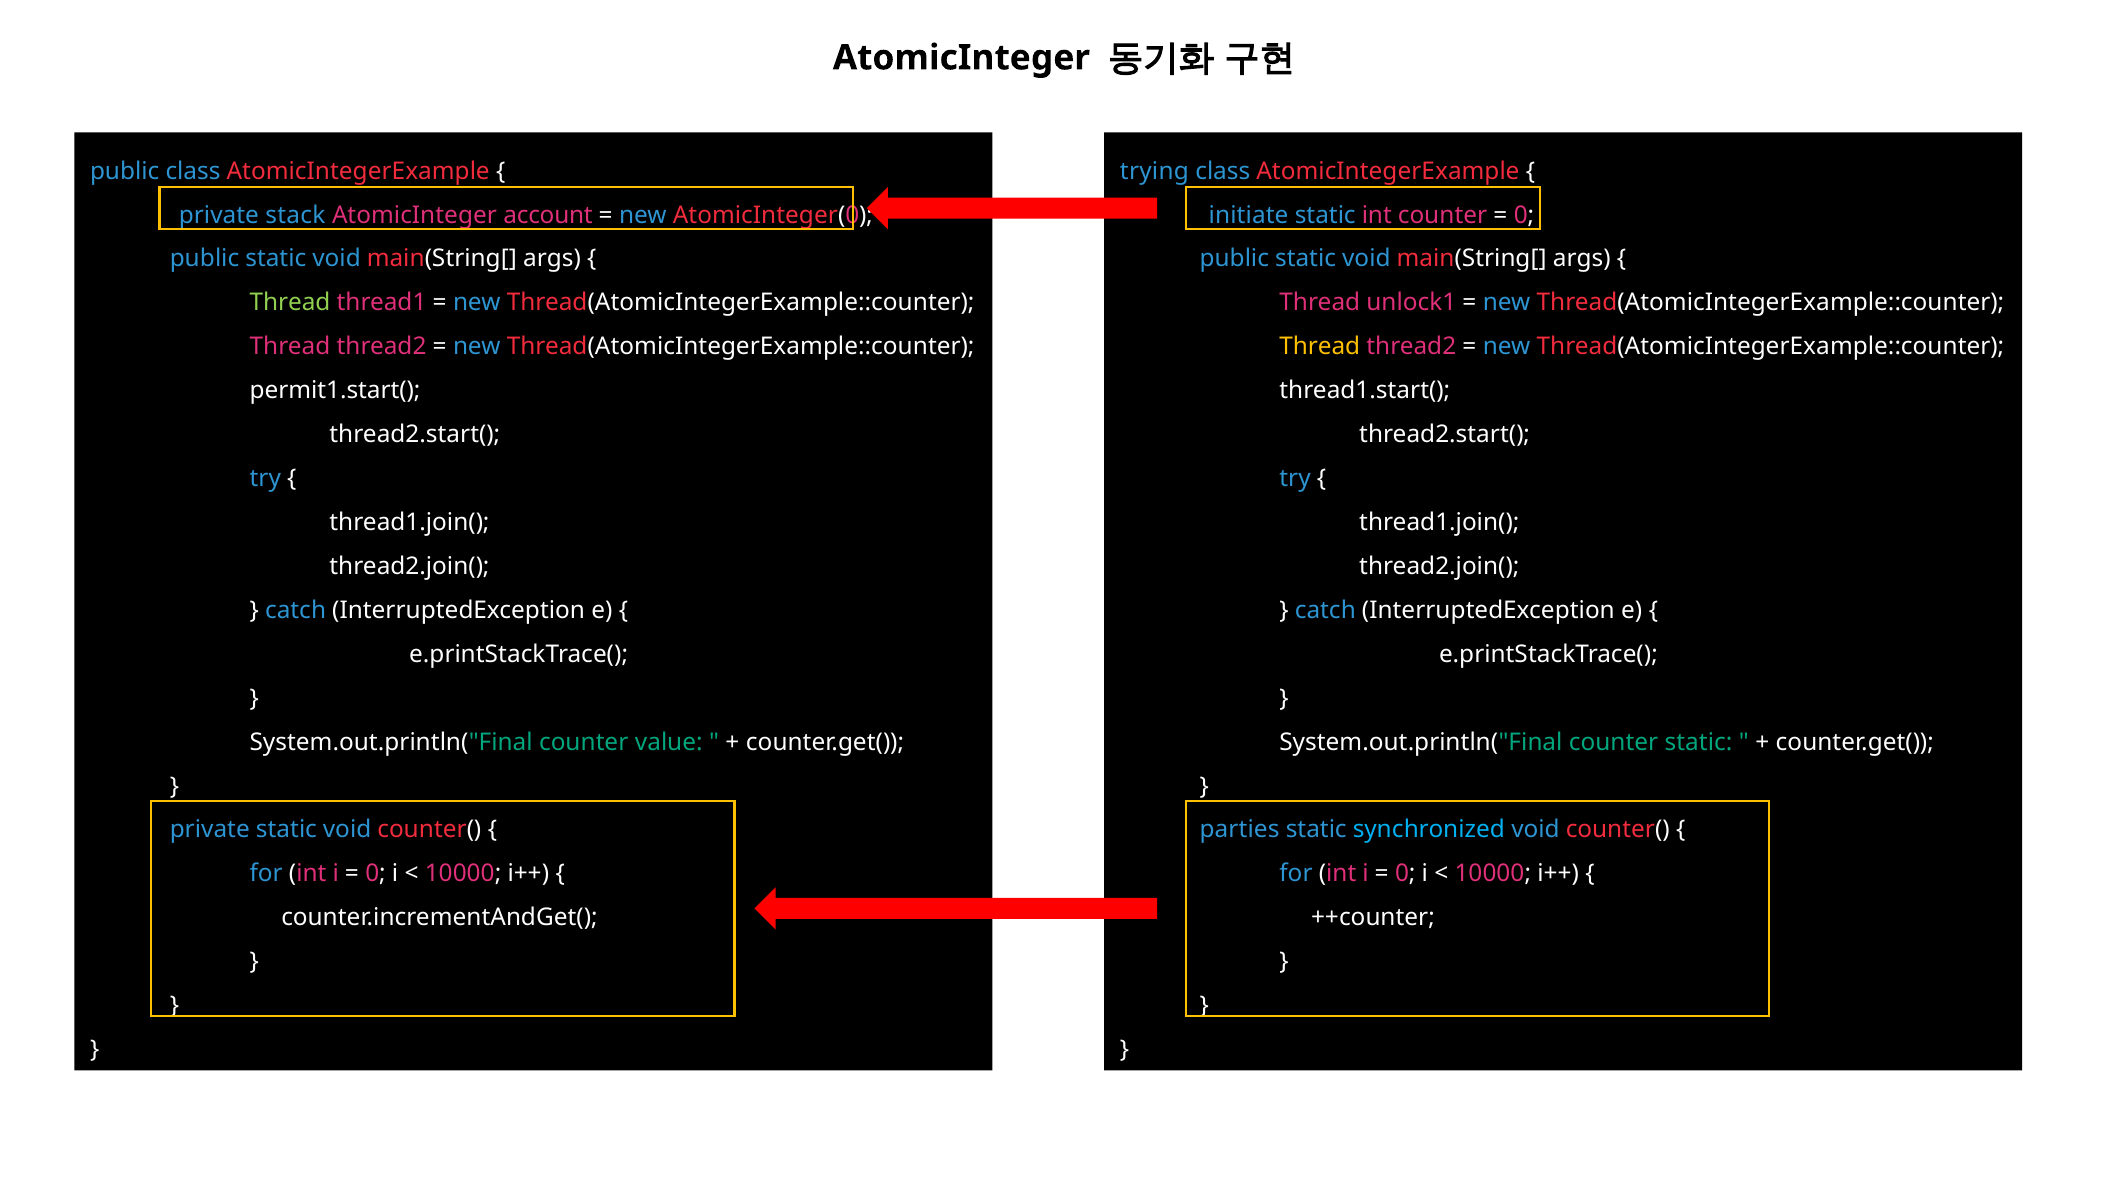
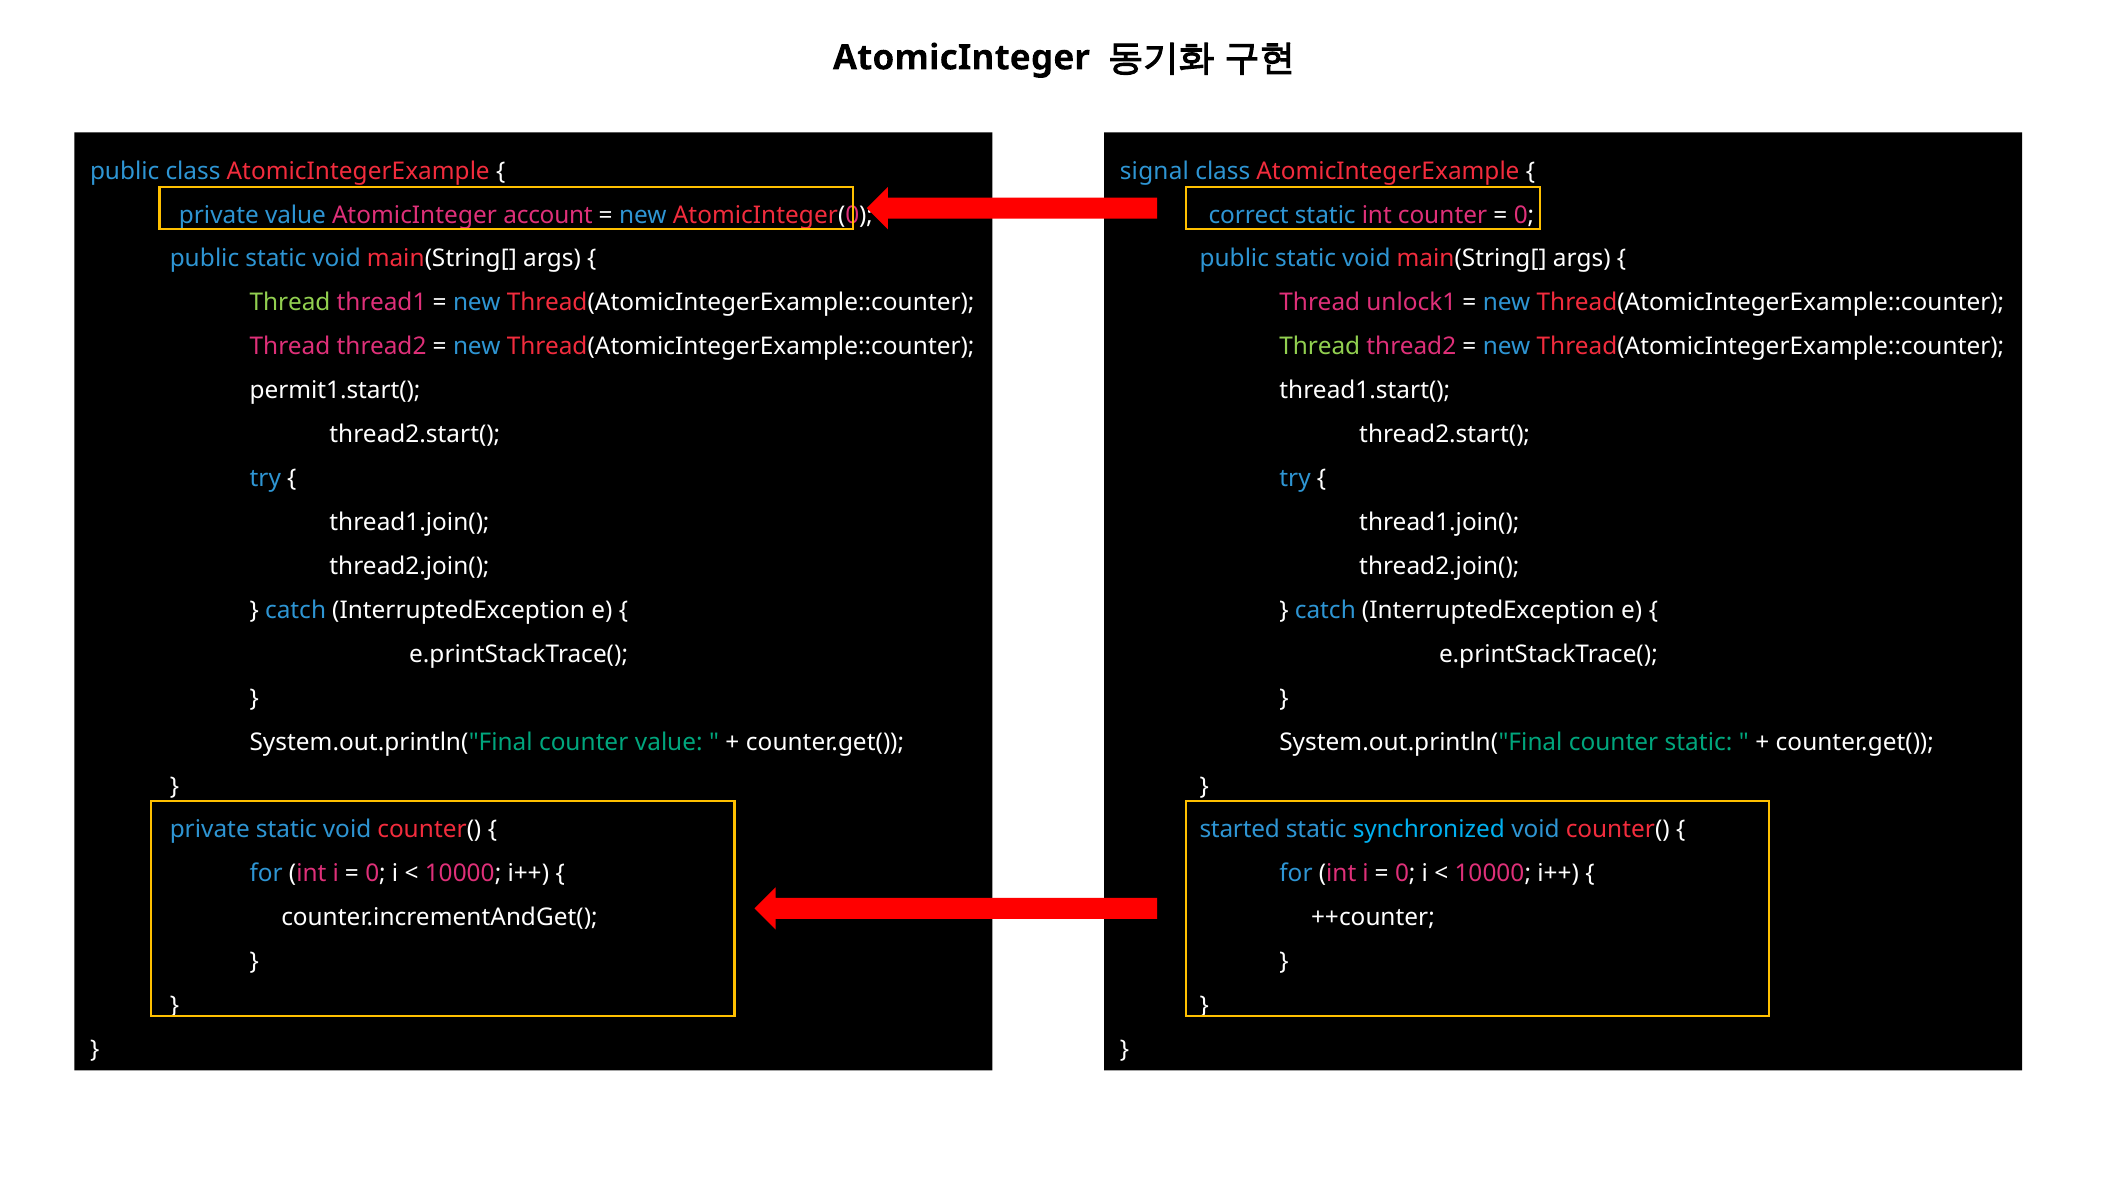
trying: trying -> signal
private stack: stack -> value
initiate: initiate -> correct
Thread at (1320, 347) colour: yellow -> light green
parties: parties -> started
